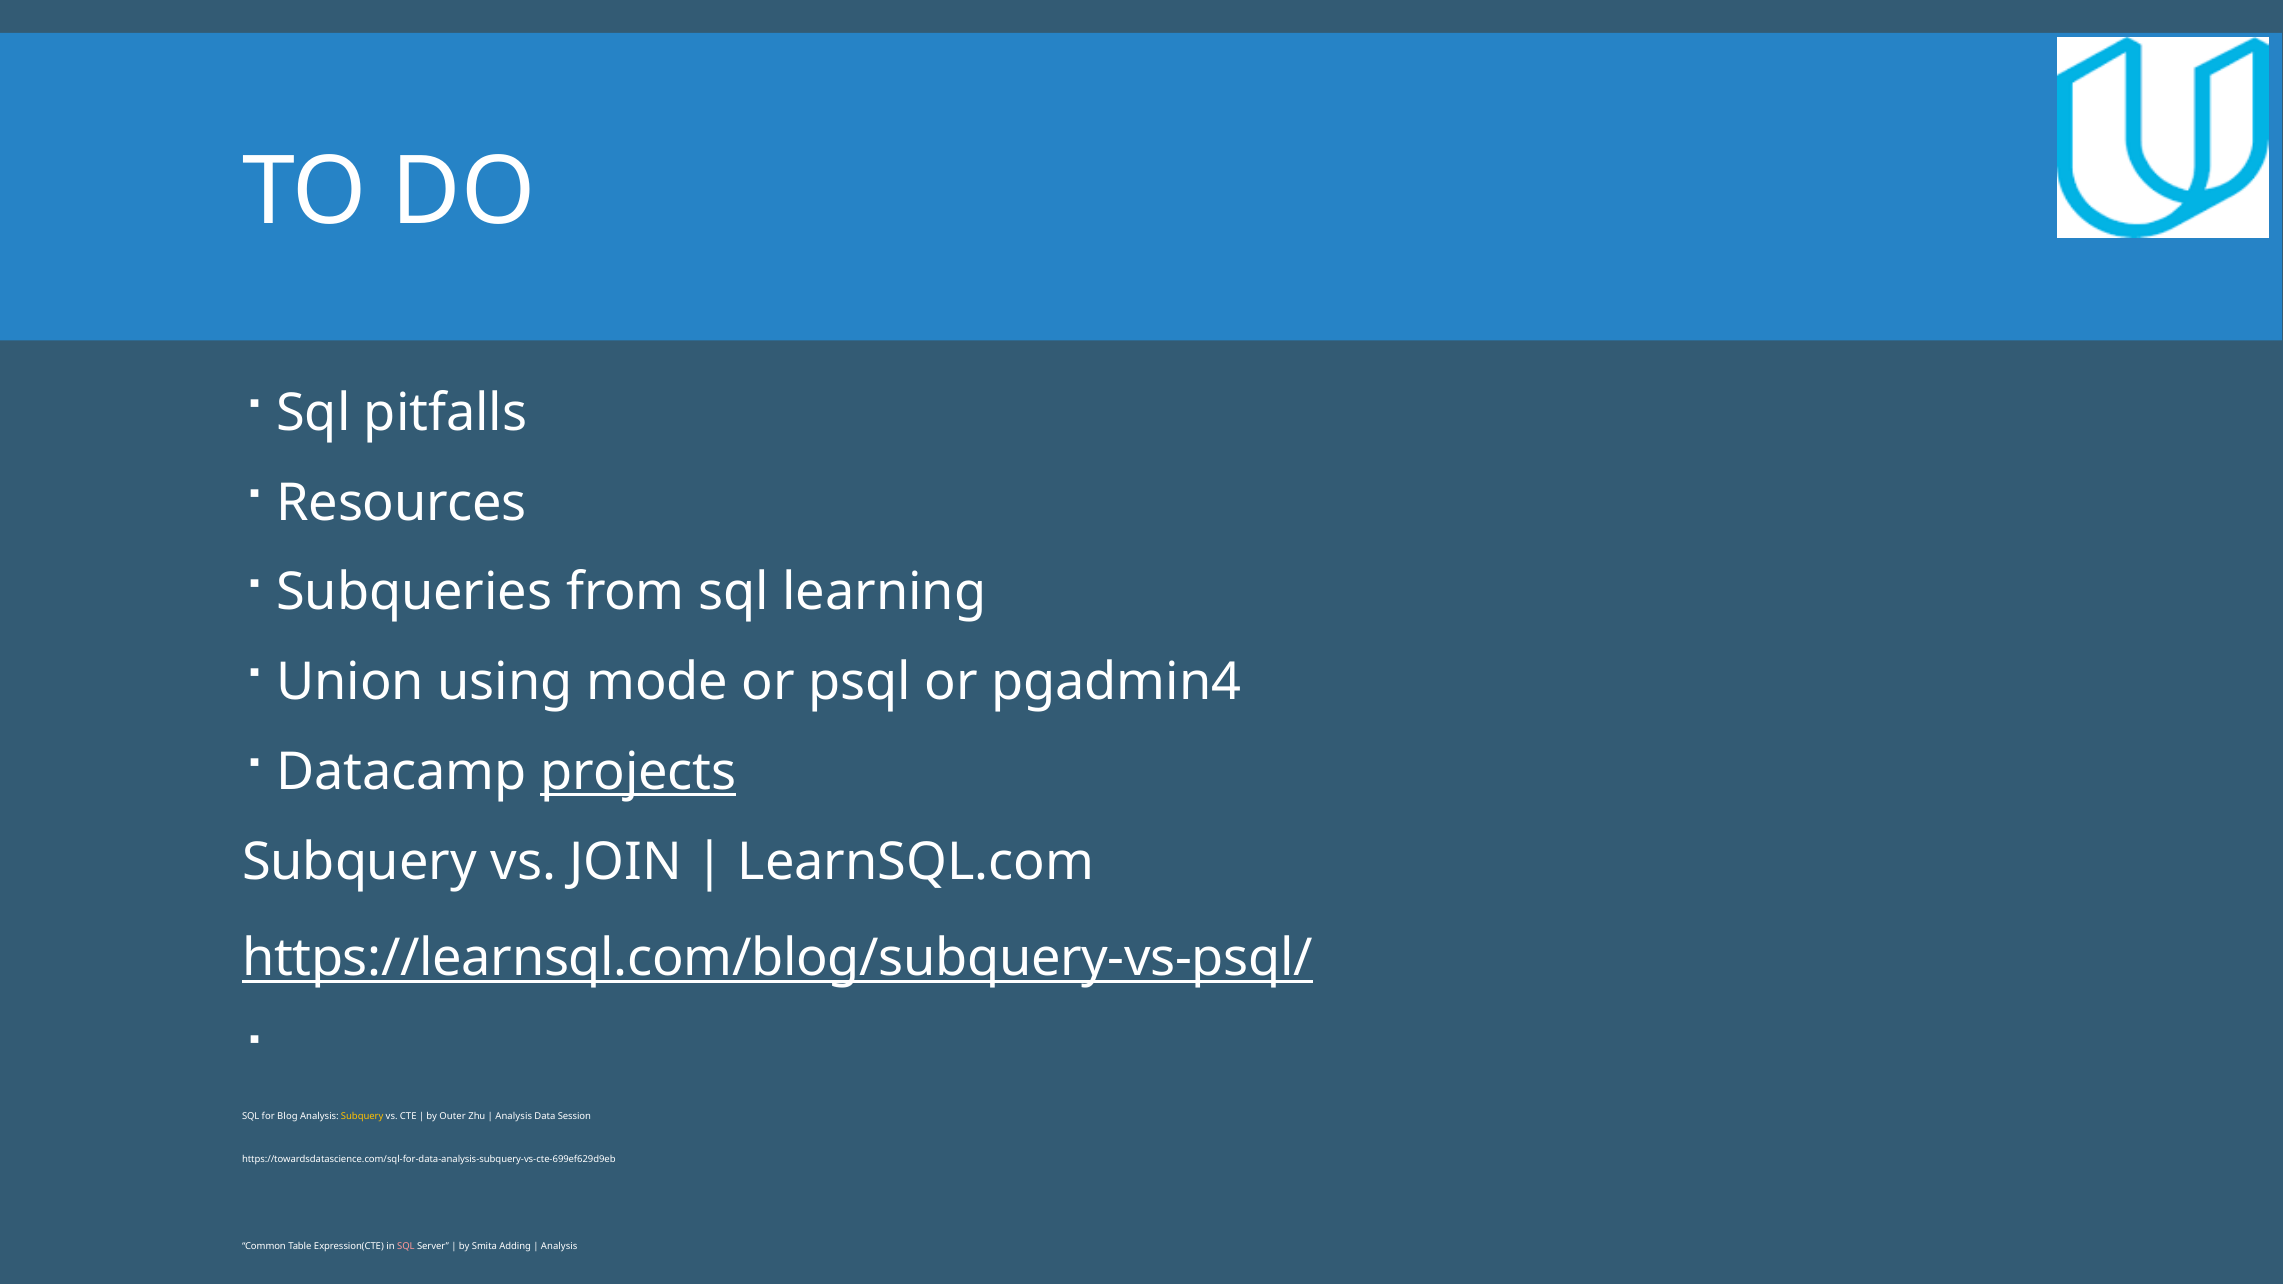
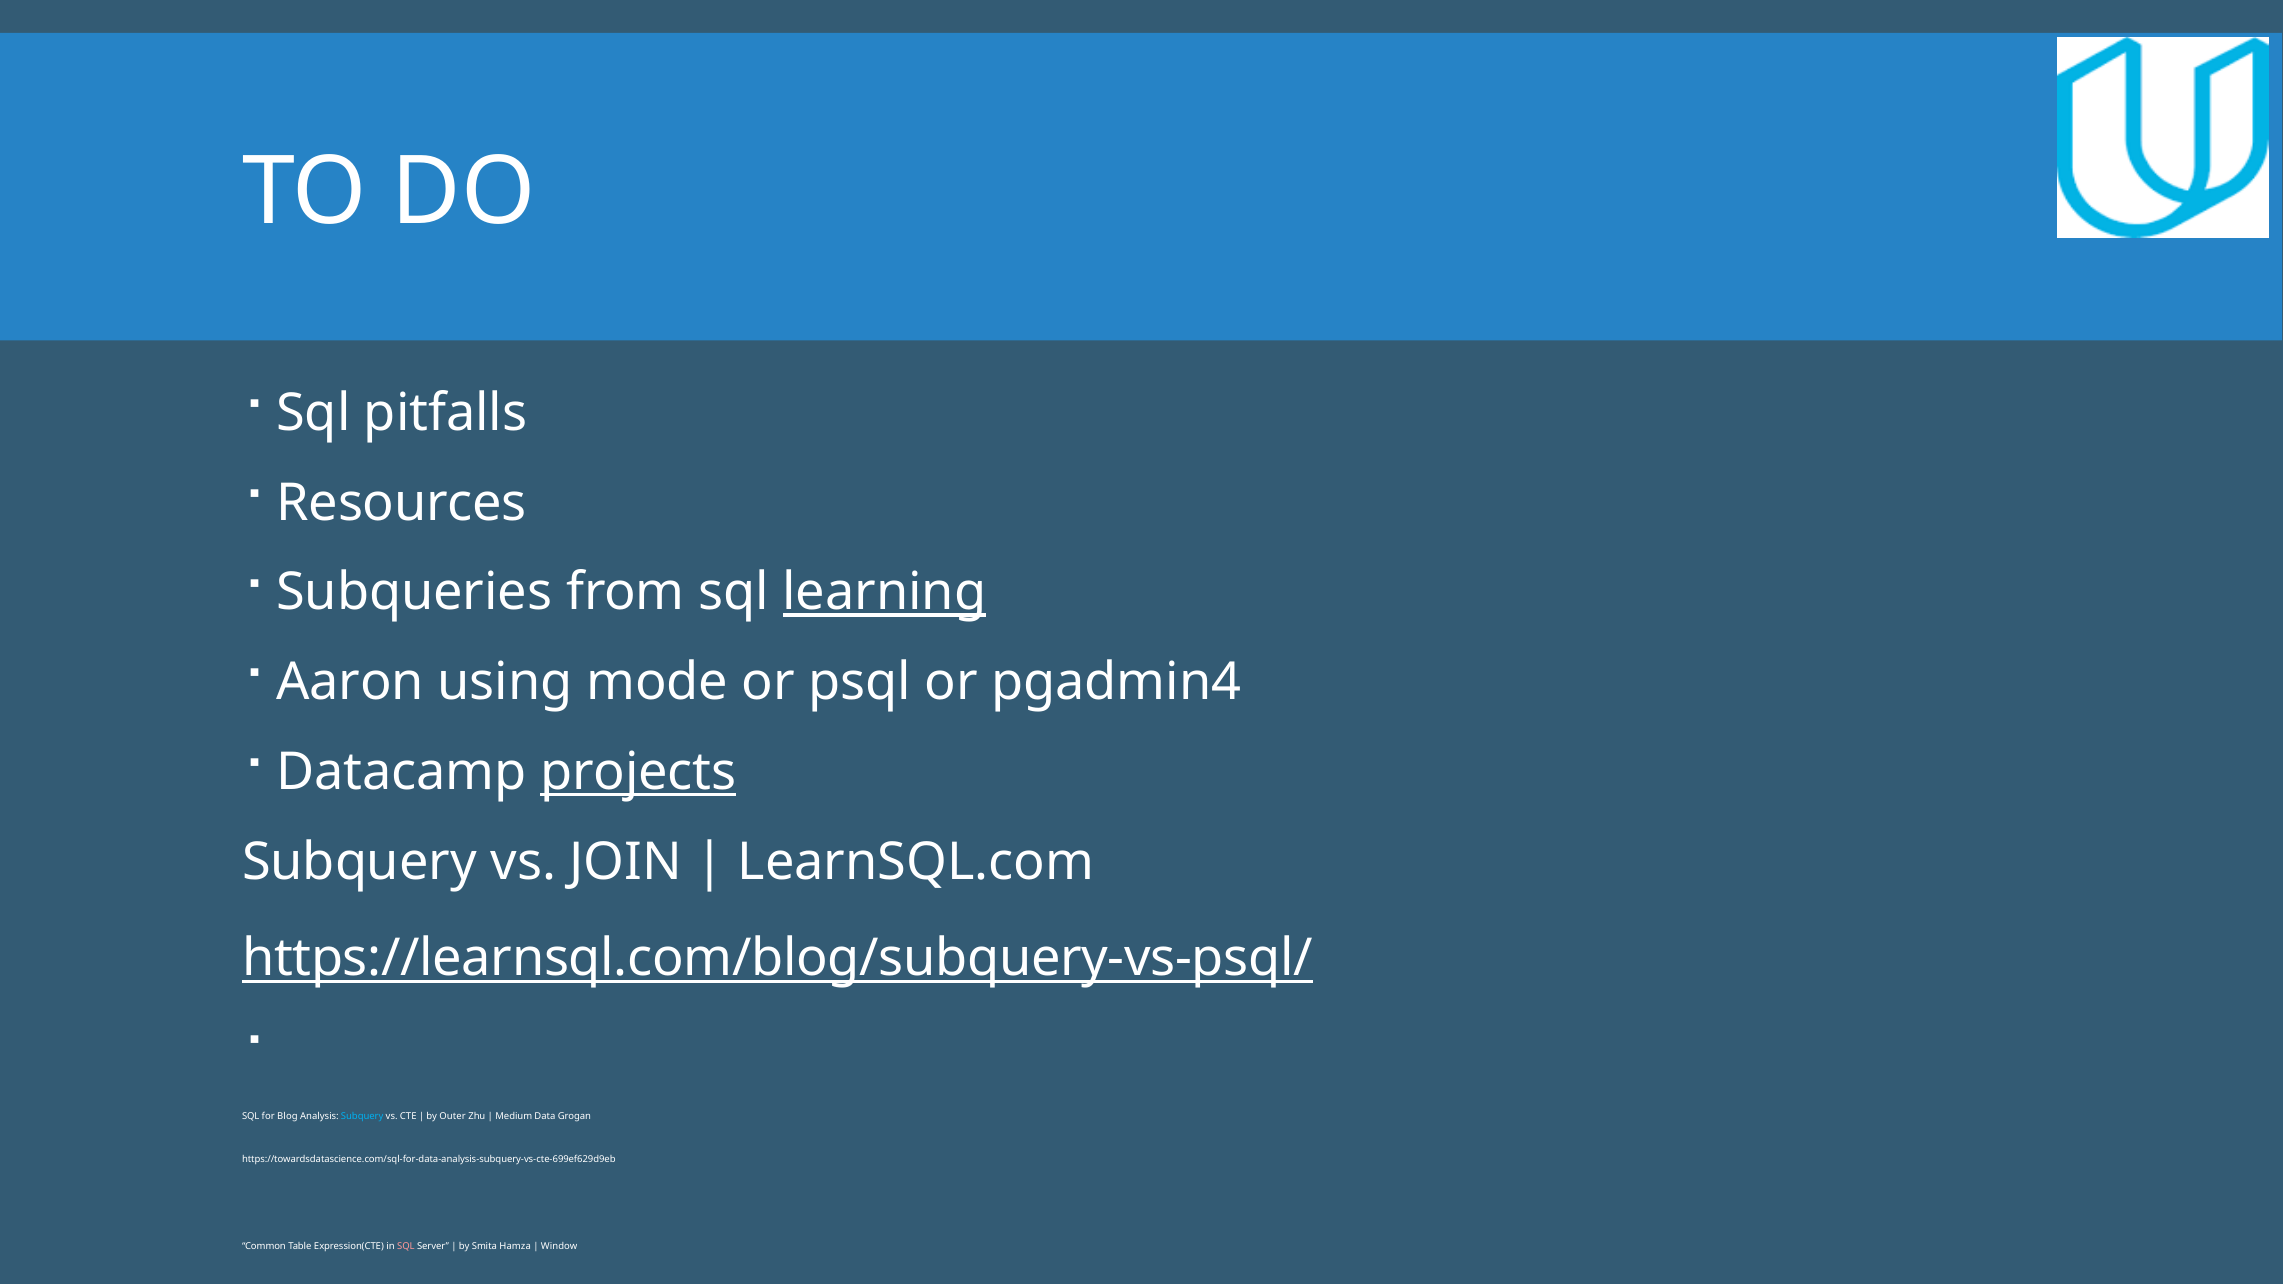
learning underline: none -> present
Union: Union -> Aaron
Subquery at (362, 1116) colour: yellow -> light blue
Analysis at (514, 1116): Analysis -> Medium
Data Session: Session -> Grogan
Adding: Adding -> Hamza
Analysis at (559, 1247): Analysis -> Window
